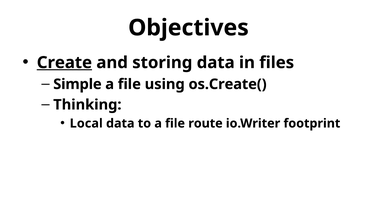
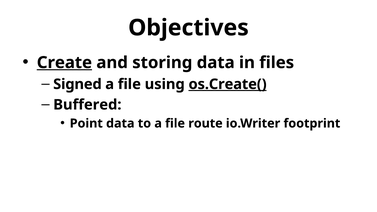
Simple: Simple -> Signed
os.Create( underline: none -> present
Thinking: Thinking -> Buffered
Local: Local -> Point
